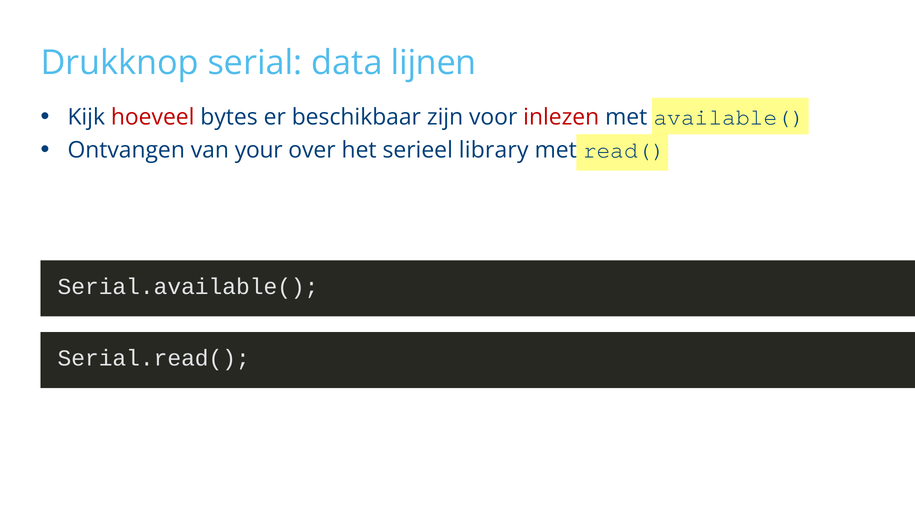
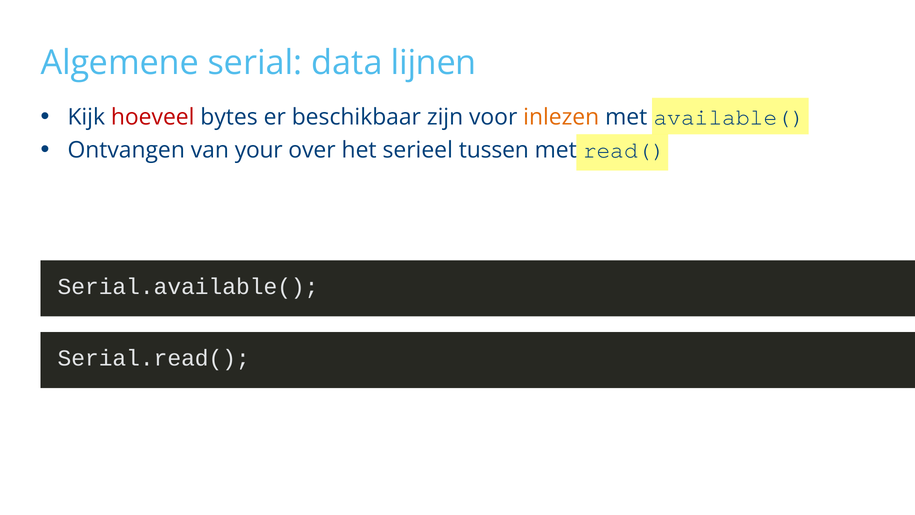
Drukknop: Drukknop -> Algemene
inlezen colour: red -> orange
library: library -> tussen
